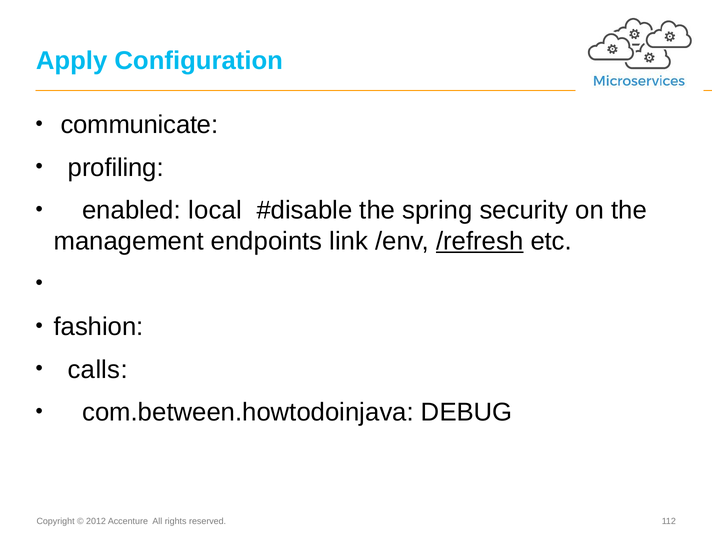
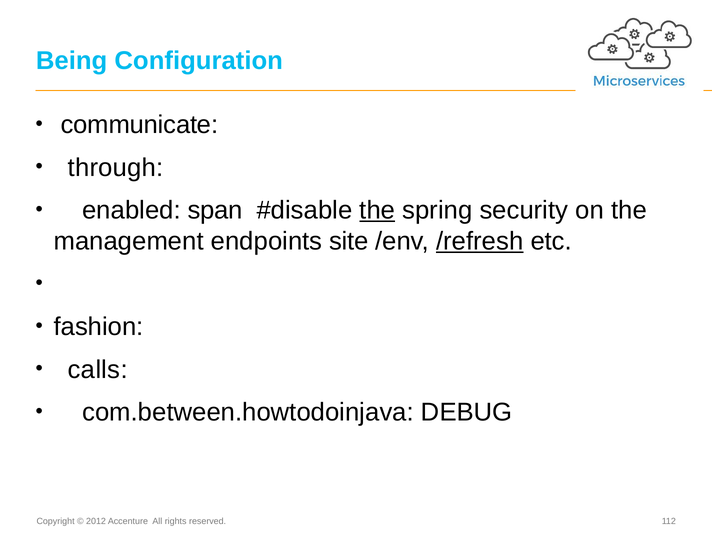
Apply: Apply -> Being
profiling: profiling -> through
local: local -> span
the at (377, 210) underline: none -> present
link: link -> site
